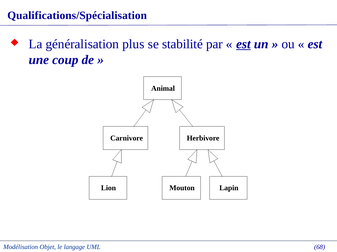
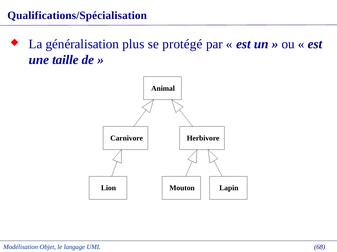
stabilité: stabilité -> protégé
est at (243, 44) underline: present -> none
coup: coup -> taille
